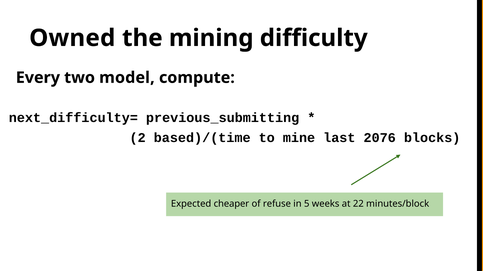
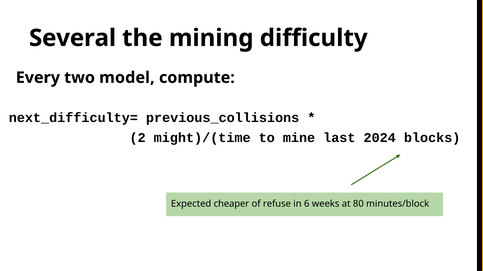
Owned: Owned -> Several
previous_submitting: previous_submitting -> previous_collisions
based)/(time: based)/(time -> might)/(time
2076: 2076 -> 2024
5: 5 -> 6
22: 22 -> 80
